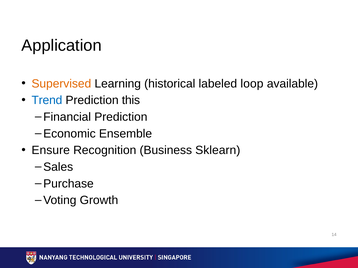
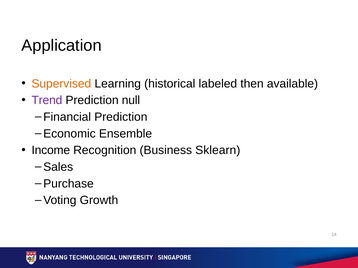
loop: loop -> then
Trend colour: blue -> purple
this: this -> null
Ensure: Ensure -> Income
